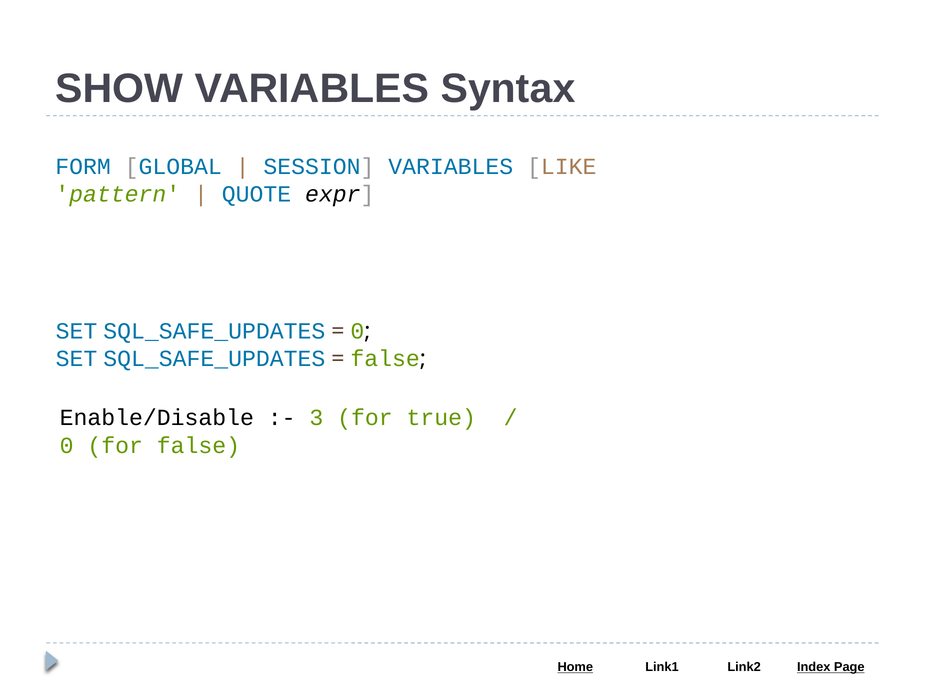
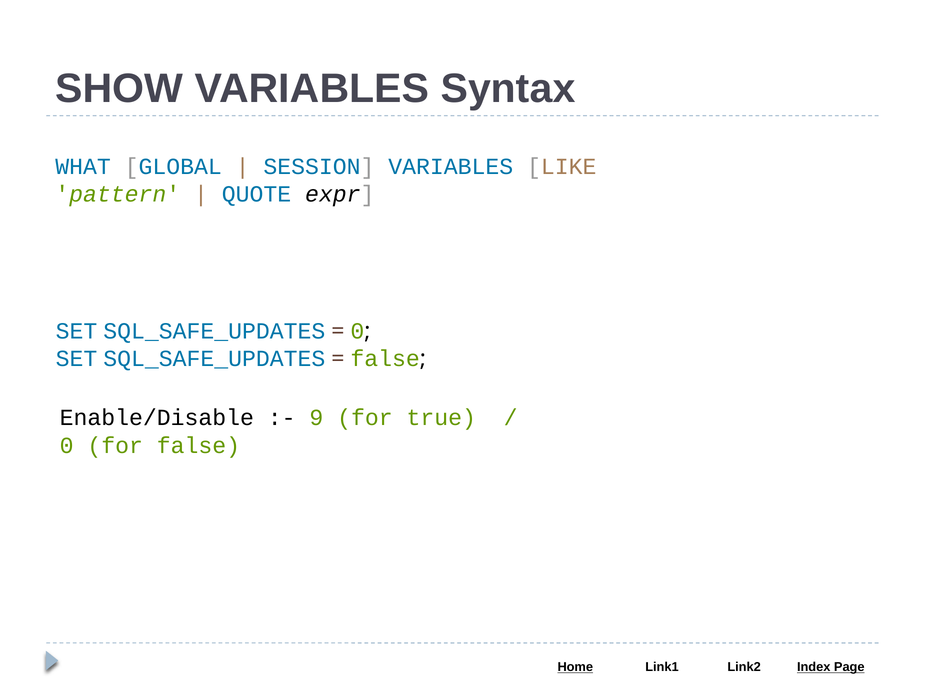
FORM: FORM -> WHAT
3: 3 -> 9
